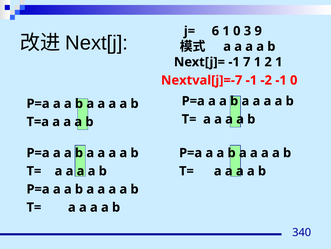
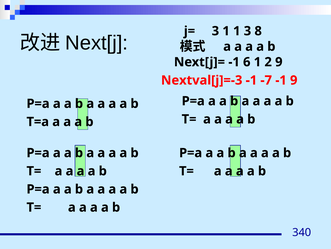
j= 6: 6 -> 3
1 0: 0 -> 1
9: 9 -> 8
7: 7 -> 6
2 1: 1 -> 9
Nextval[j]=-7: Nextval[j]=-7 -> Nextval[j]=-3
-2: -2 -> -7
-1 0: 0 -> 9
